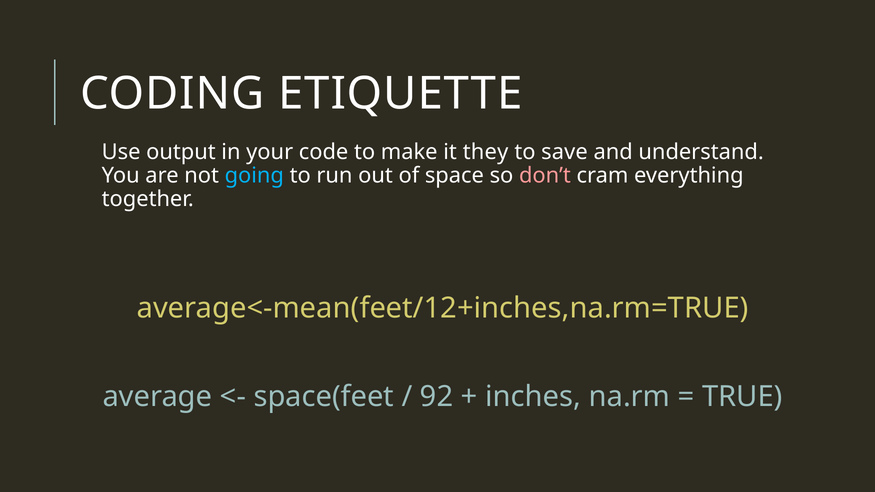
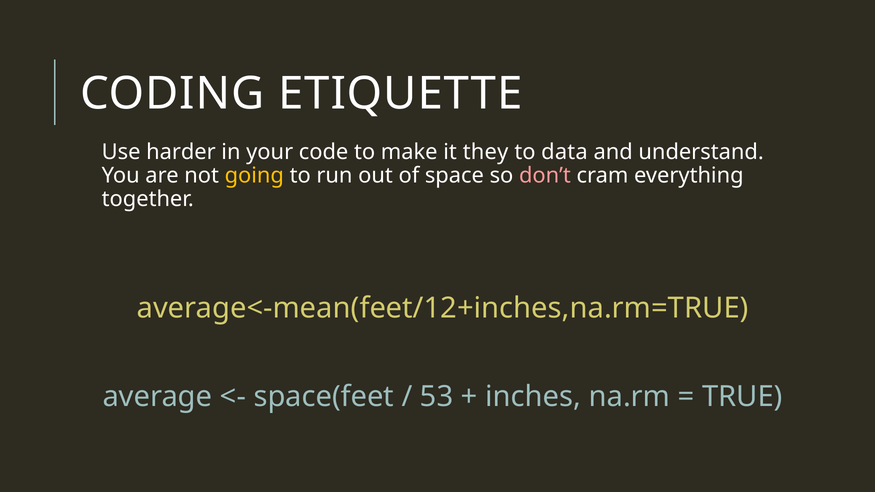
output: output -> harder
save: save -> data
going colour: light blue -> yellow
92: 92 -> 53
